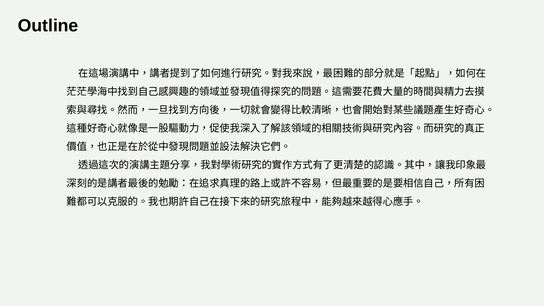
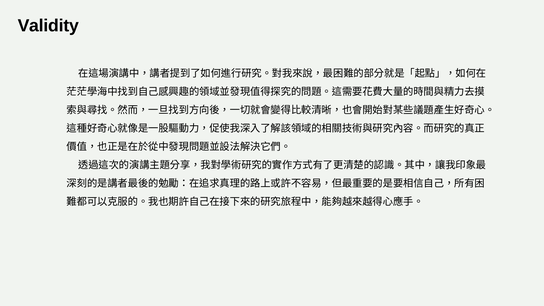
Outline: Outline -> Validity
